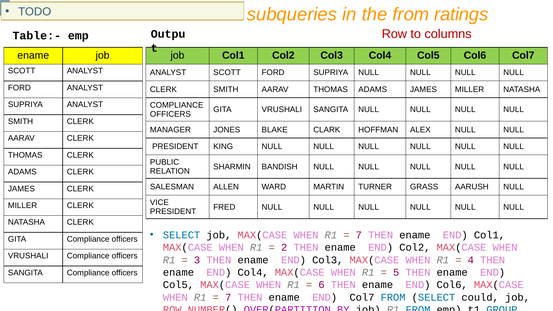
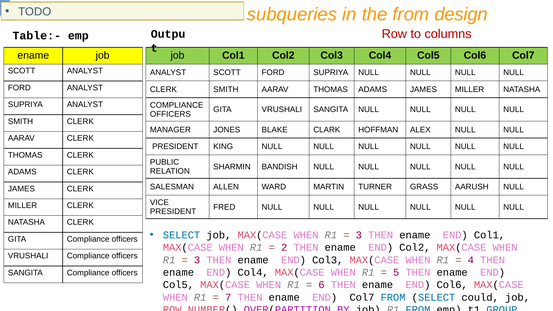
ratings: ratings -> design
7 at (359, 235): 7 -> 3
